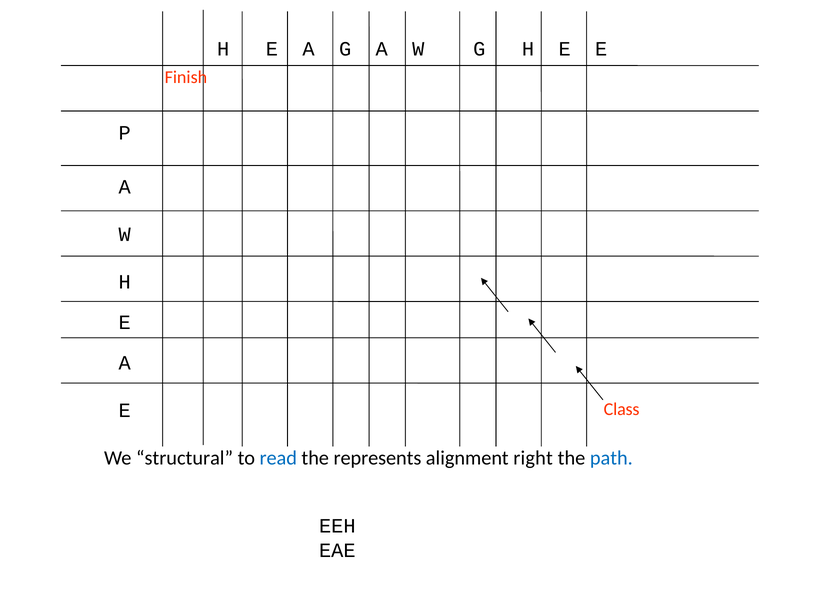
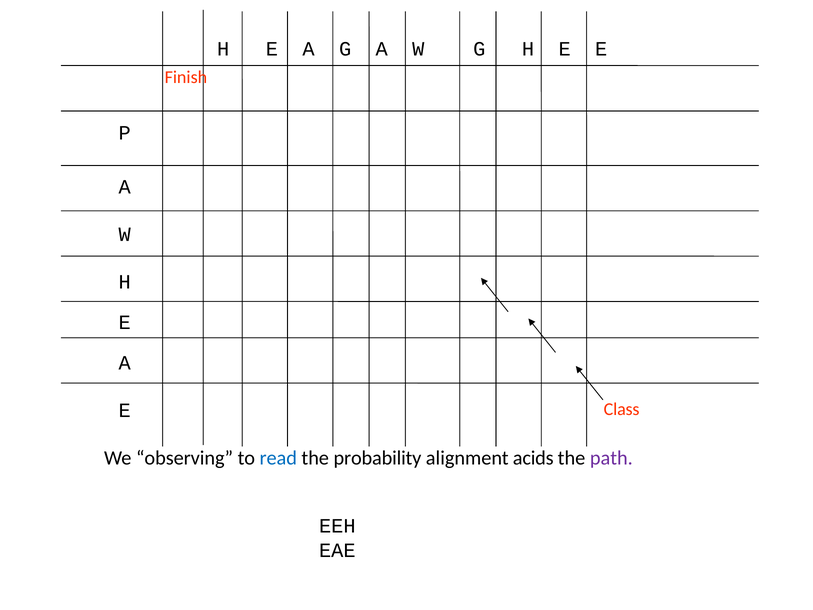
structural: structural -> observing
represents: represents -> probability
right: right -> acids
path colour: blue -> purple
